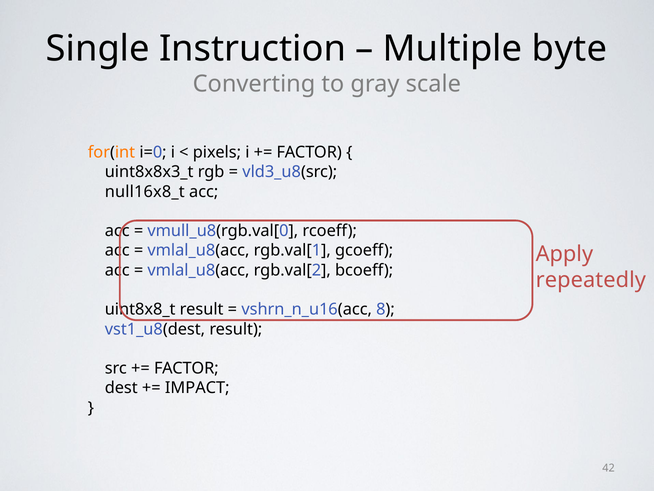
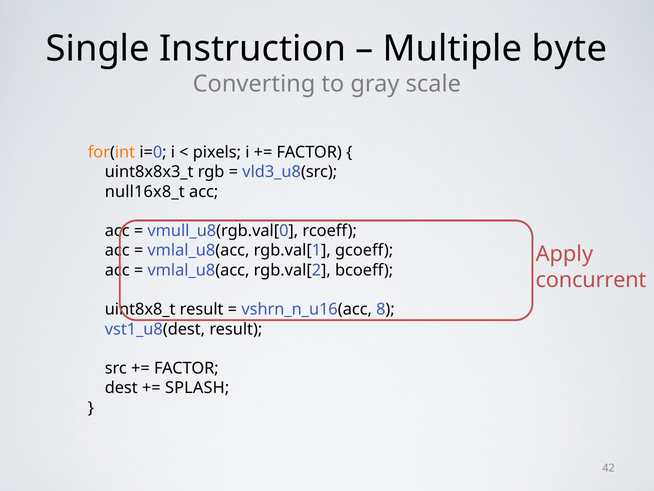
repeatedly: repeatedly -> concurrent
IMPACT: IMPACT -> SPLASH
